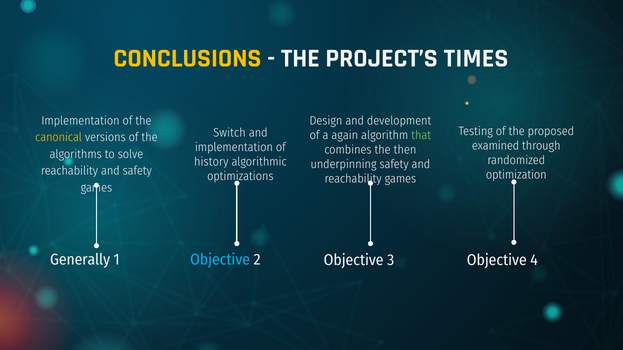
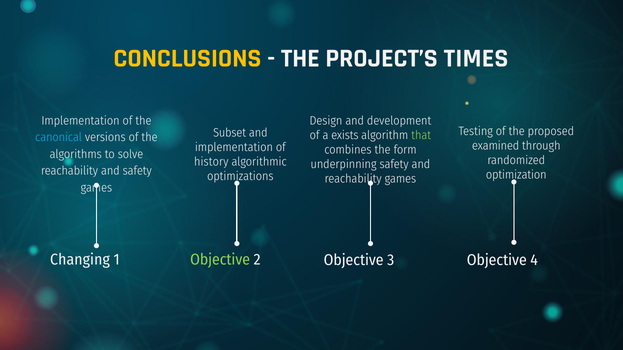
Switch: Switch -> Subset
again: again -> exists
canonical colour: yellow -> light blue
then: then -> form
Generally: Generally -> Changing
Objective at (220, 260) colour: light blue -> light green
